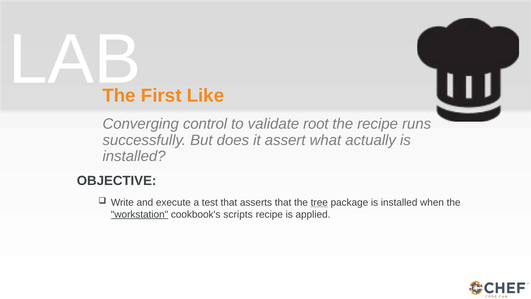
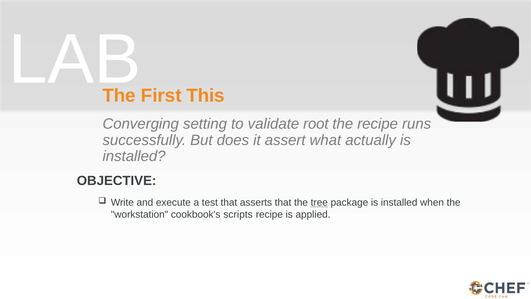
Like: Like -> This
control: control -> setting
workstation underline: present -> none
